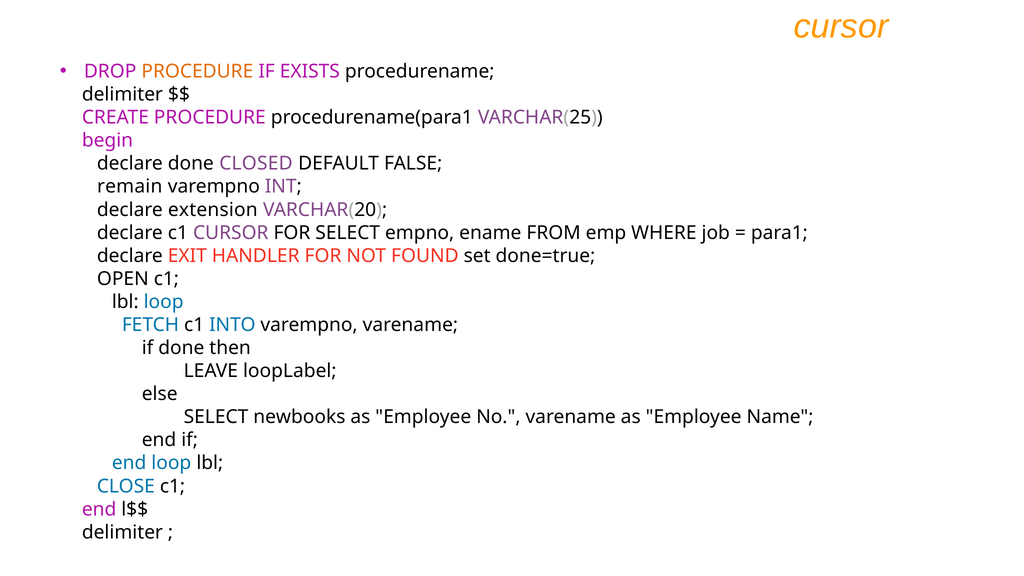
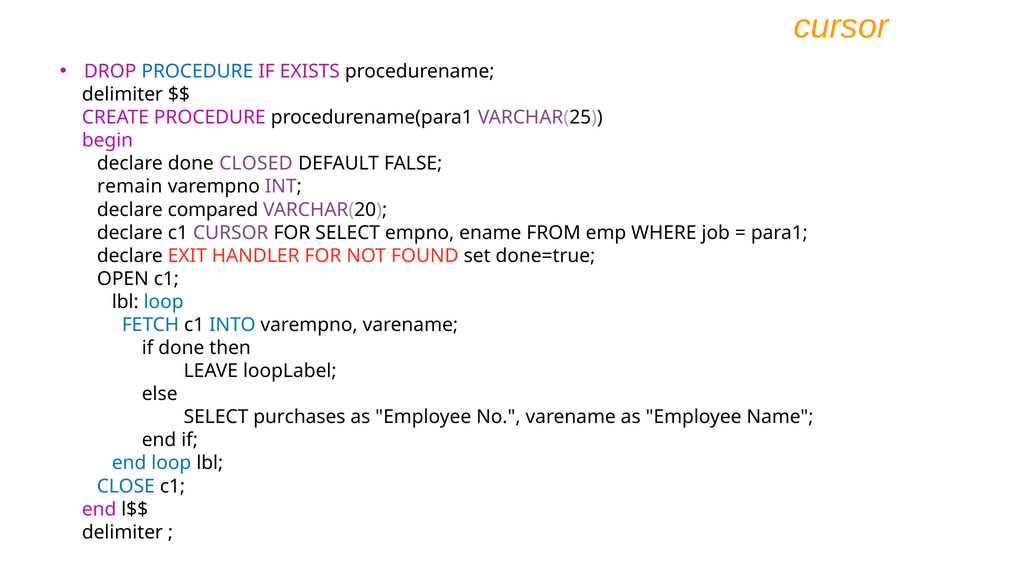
PROCEDURE at (197, 71) colour: orange -> blue
extension: extension -> compared
newbooks: newbooks -> purchases
